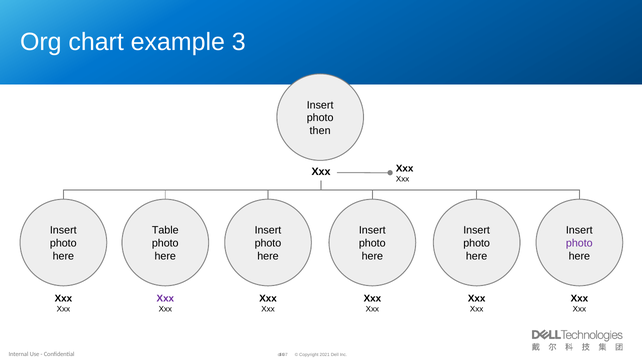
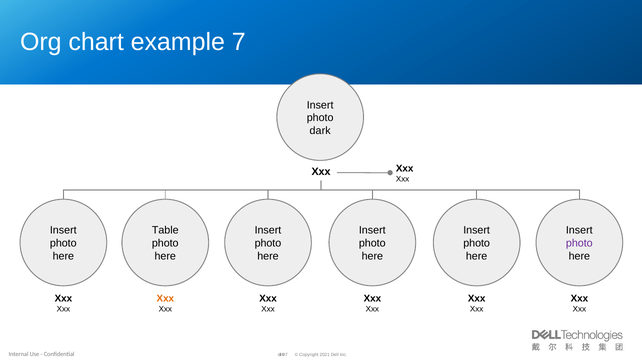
3: 3 -> 7
then: then -> dark
Xxx at (165, 299) colour: purple -> orange
